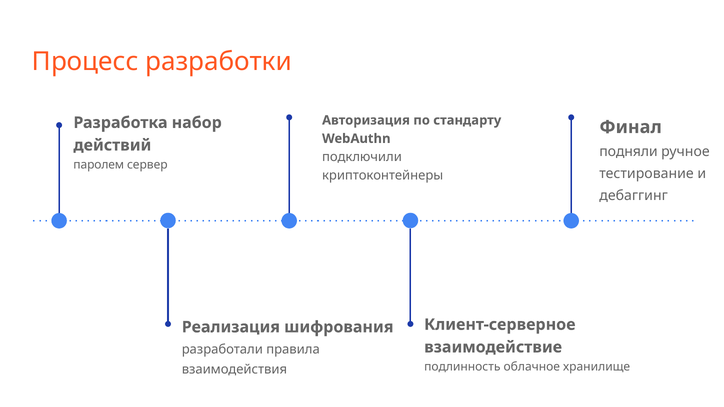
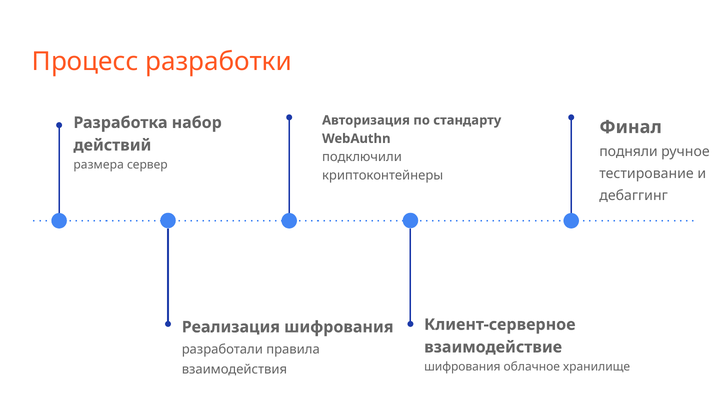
паролем: паролем -> размера
подлинность at (462, 367): подлинность -> шифрования
